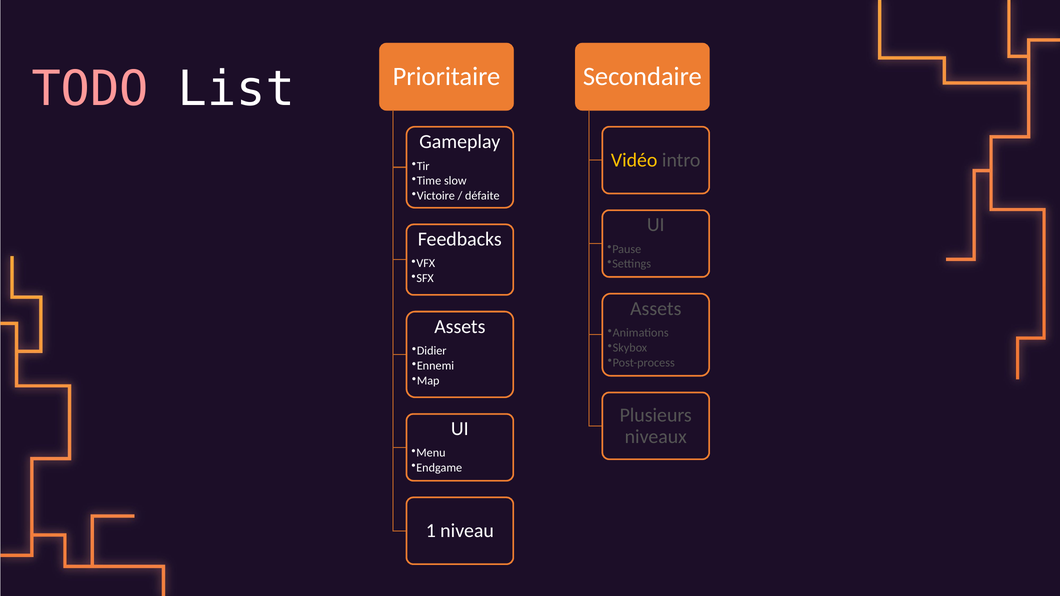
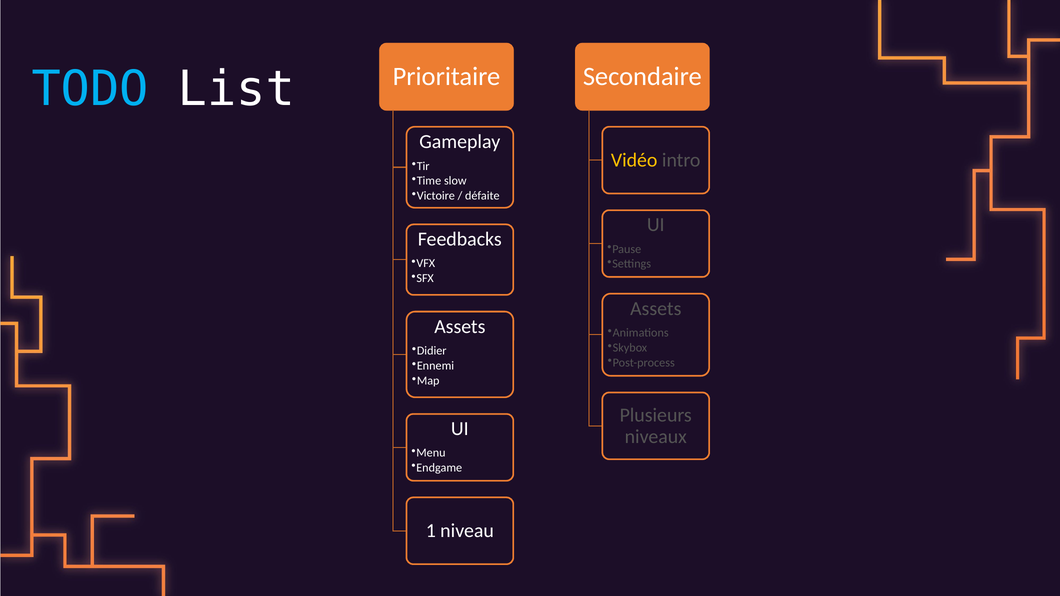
TODO colour: pink -> light blue
